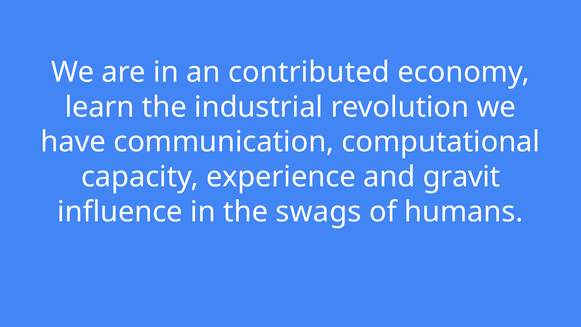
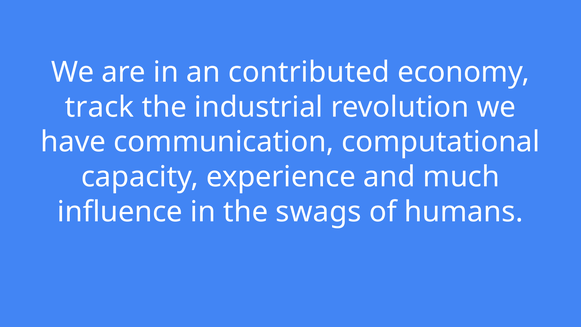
learn: learn -> track
gravit: gravit -> much
